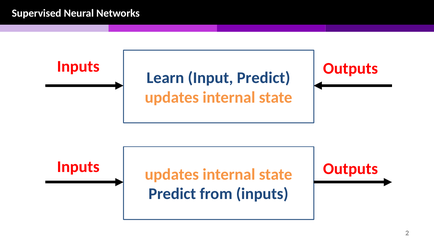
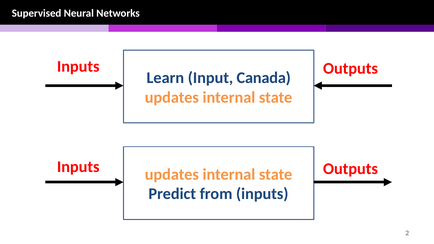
Input Predict: Predict -> Canada
